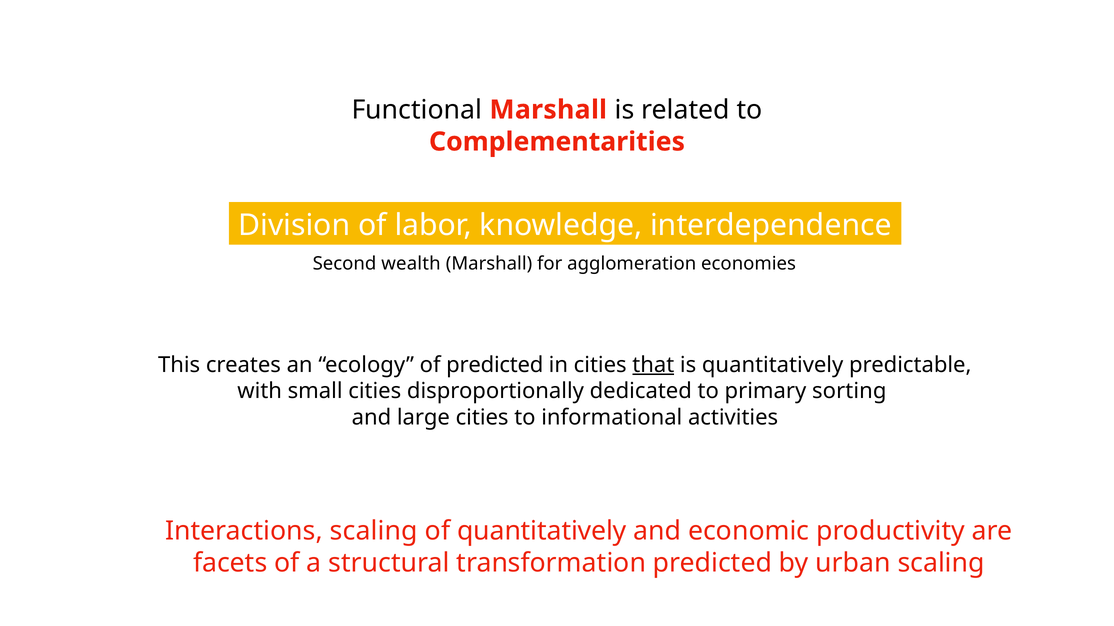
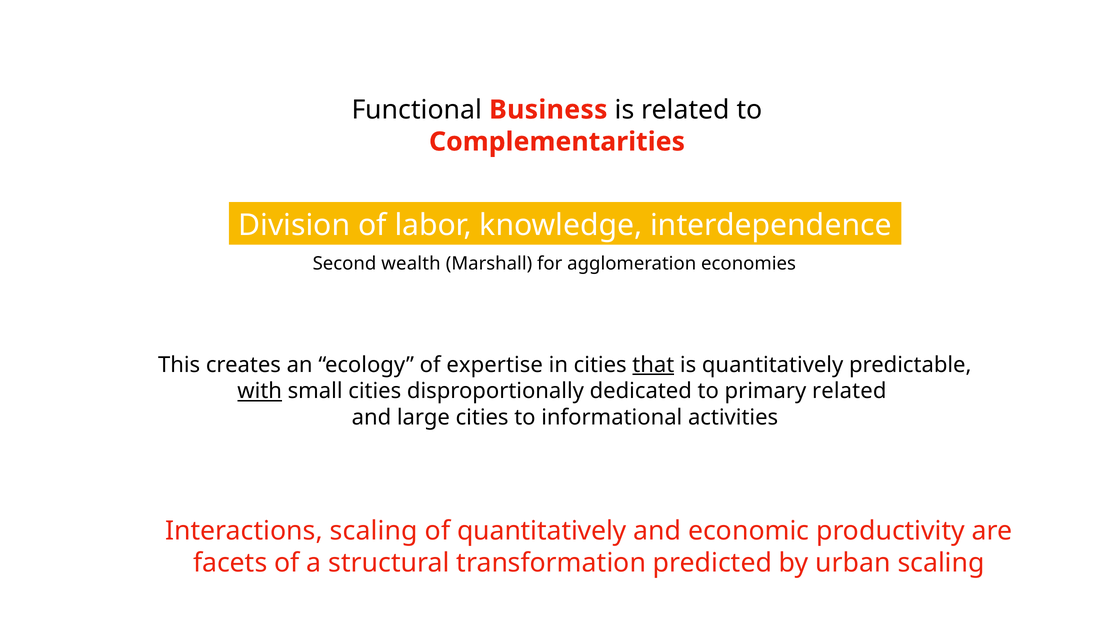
Functional Marshall: Marshall -> Business
of predicted: predicted -> expertise
with underline: none -> present
primary sorting: sorting -> related
